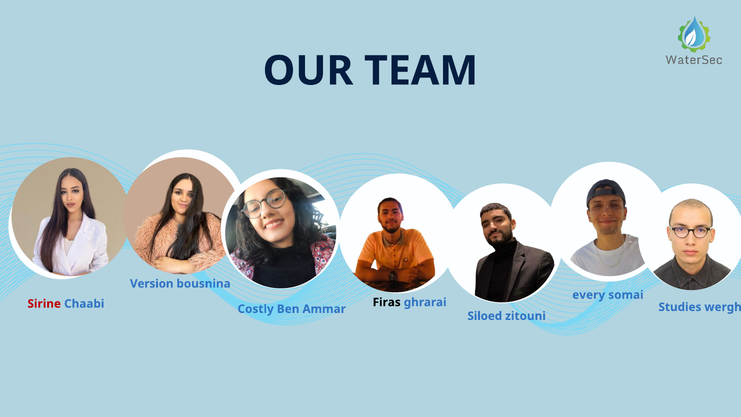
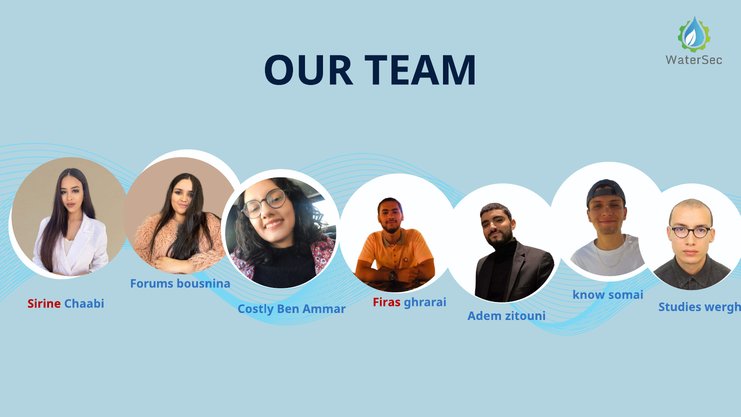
Version: Version -> Forums
every: every -> know
Firas colour: black -> red
Siloed: Siloed -> Adem
